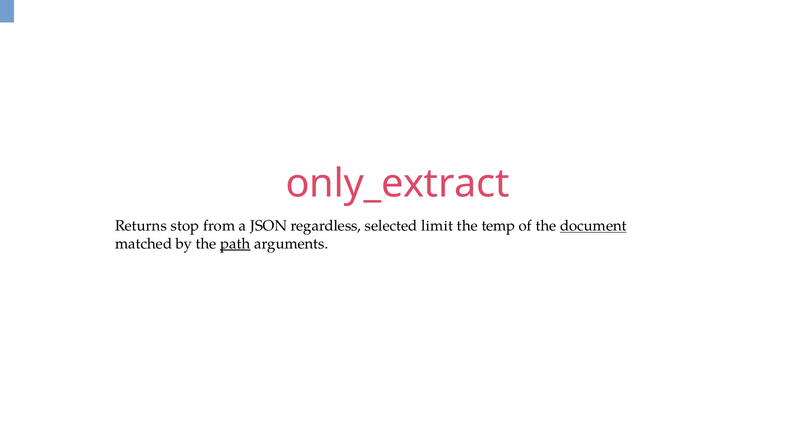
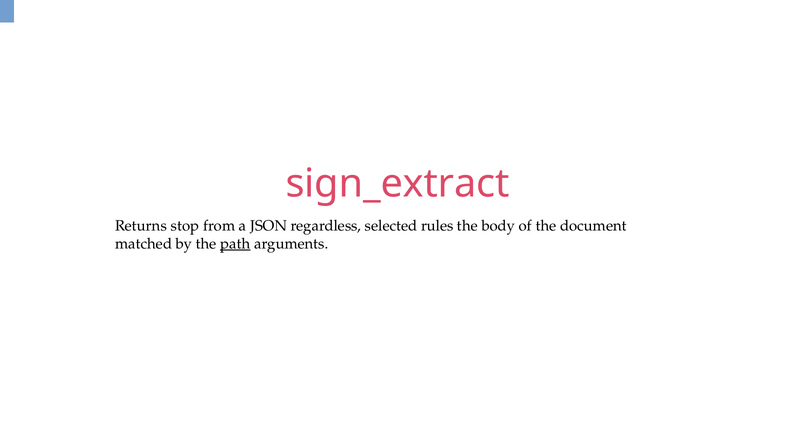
only_extract: only_extract -> sign_extract
limit: limit -> rules
temp: temp -> body
document underline: present -> none
